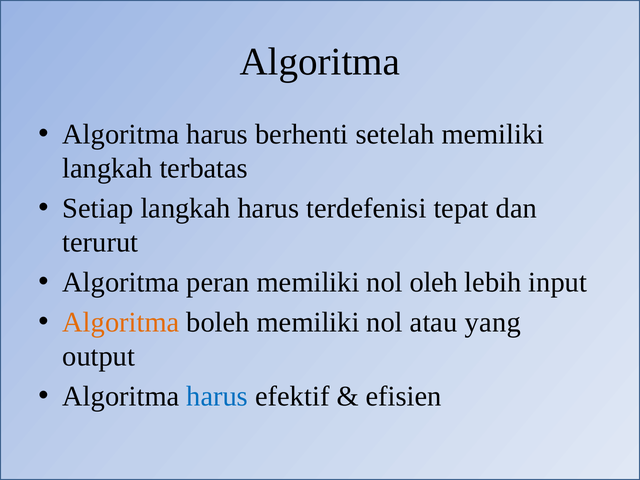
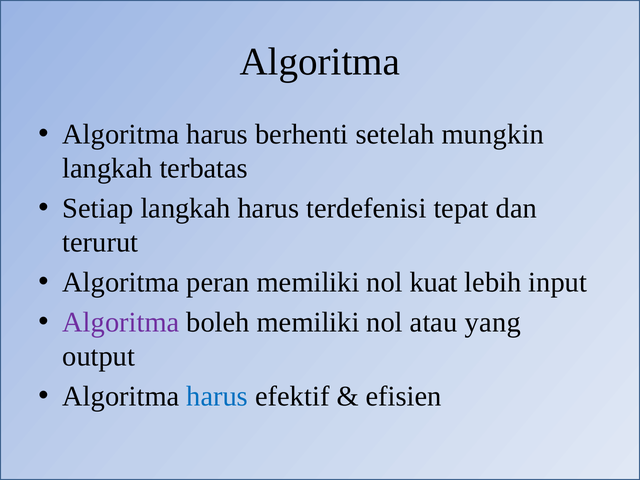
setelah memiliki: memiliki -> mungkin
oleh: oleh -> kuat
Algoritma at (121, 322) colour: orange -> purple
